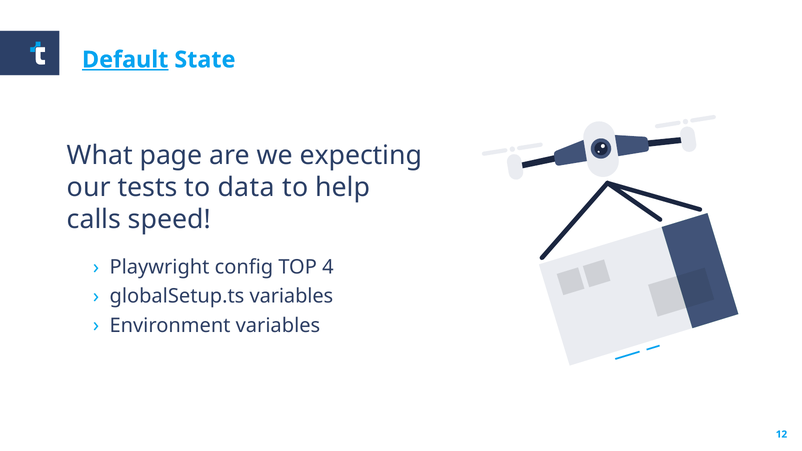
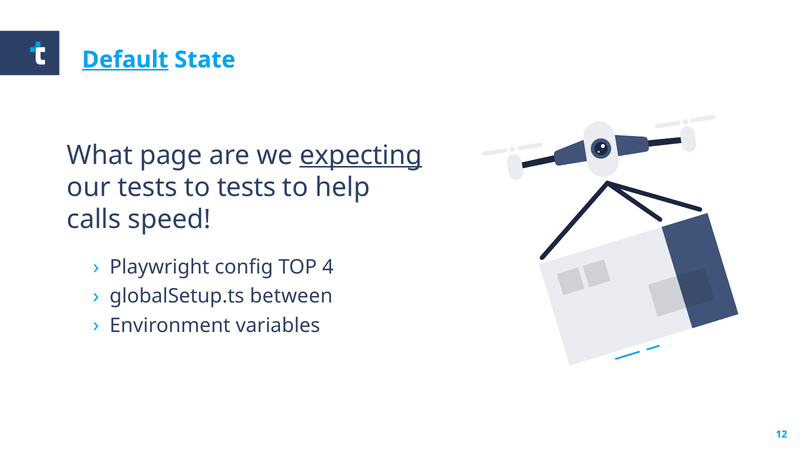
expecting underline: none -> present
to data: data -> tests
globalSetup.ts variables: variables -> between
